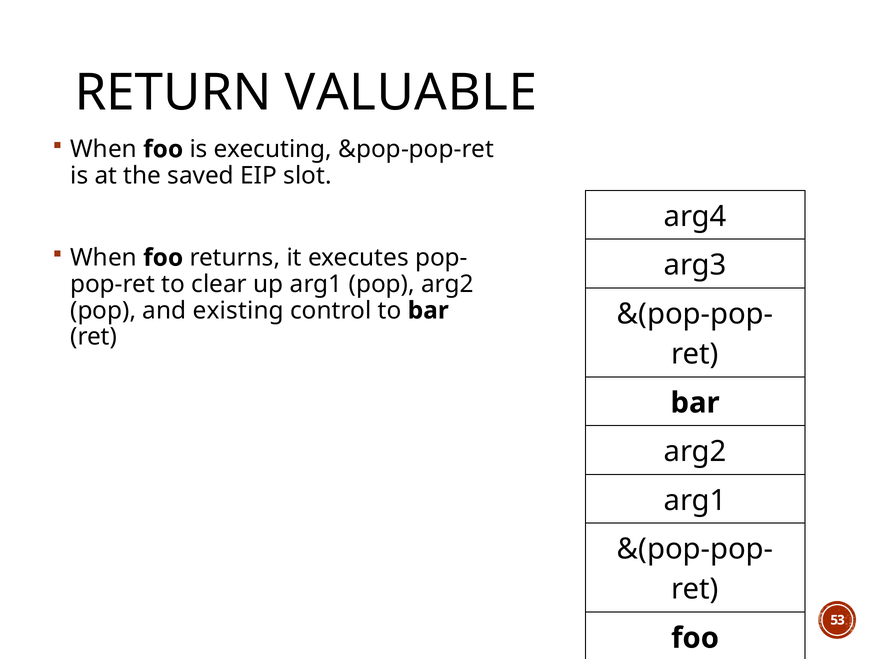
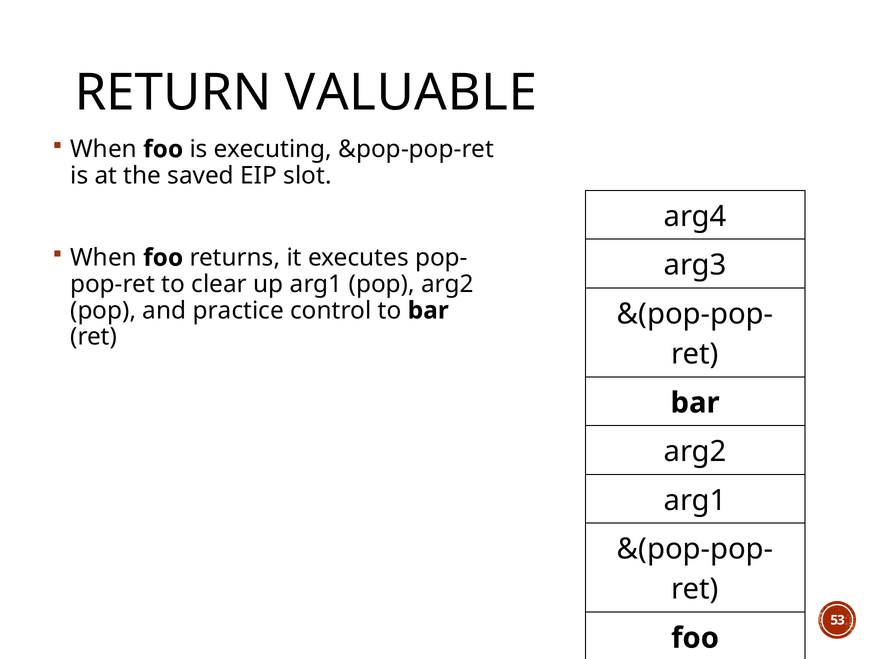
existing: existing -> practice
